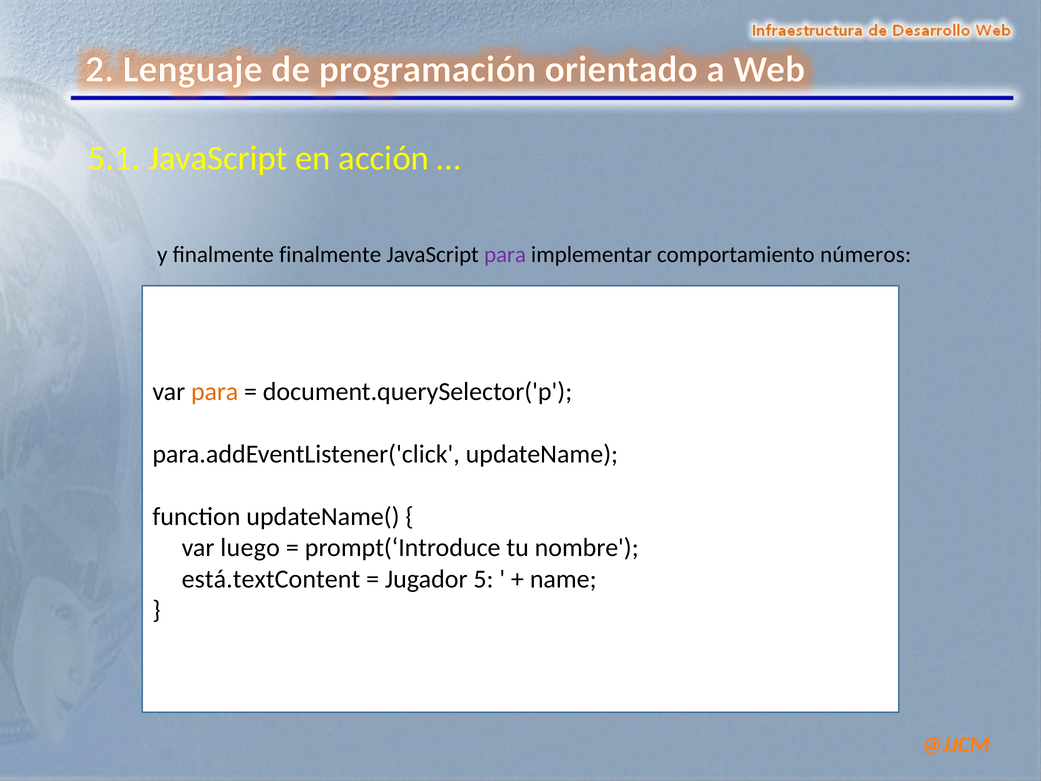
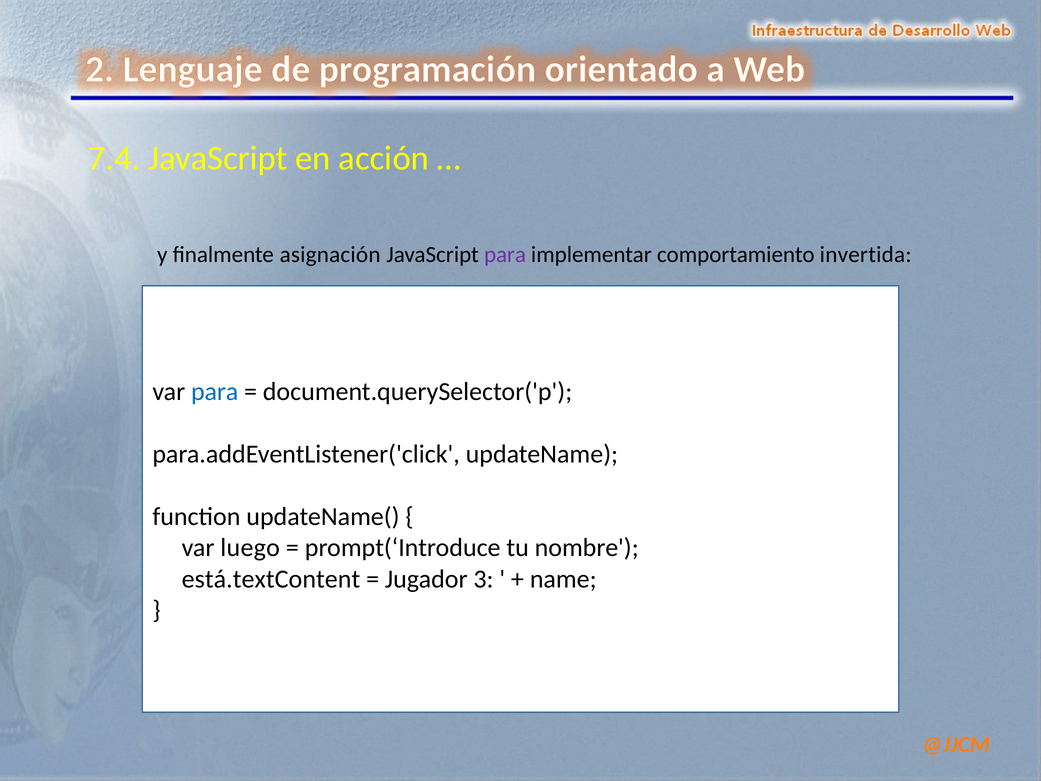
5.1: 5.1 -> 7.4
finalmente finalmente: finalmente -> asignación
números: números -> invertida
para at (215, 391) colour: orange -> blue
5: 5 -> 3
